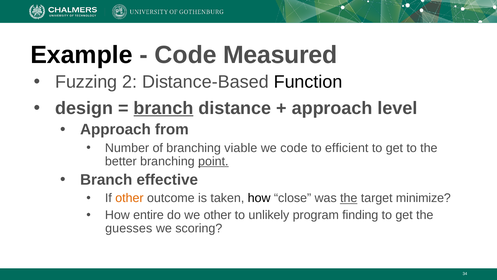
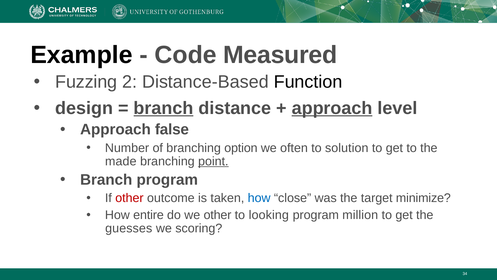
approach at (332, 108) underline: none -> present
from: from -> false
viable: viable -> option
we code: code -> often
efficient: efficient -> solution
better: better -> made
Branch effective: effective -> program
other at (129, 198) colour: orange -> red
how at (259, 198) colour: black -> blue
the at (349, 198) underline: present -> none
unlikely: unlikely -> looking
finding: finding -> million
